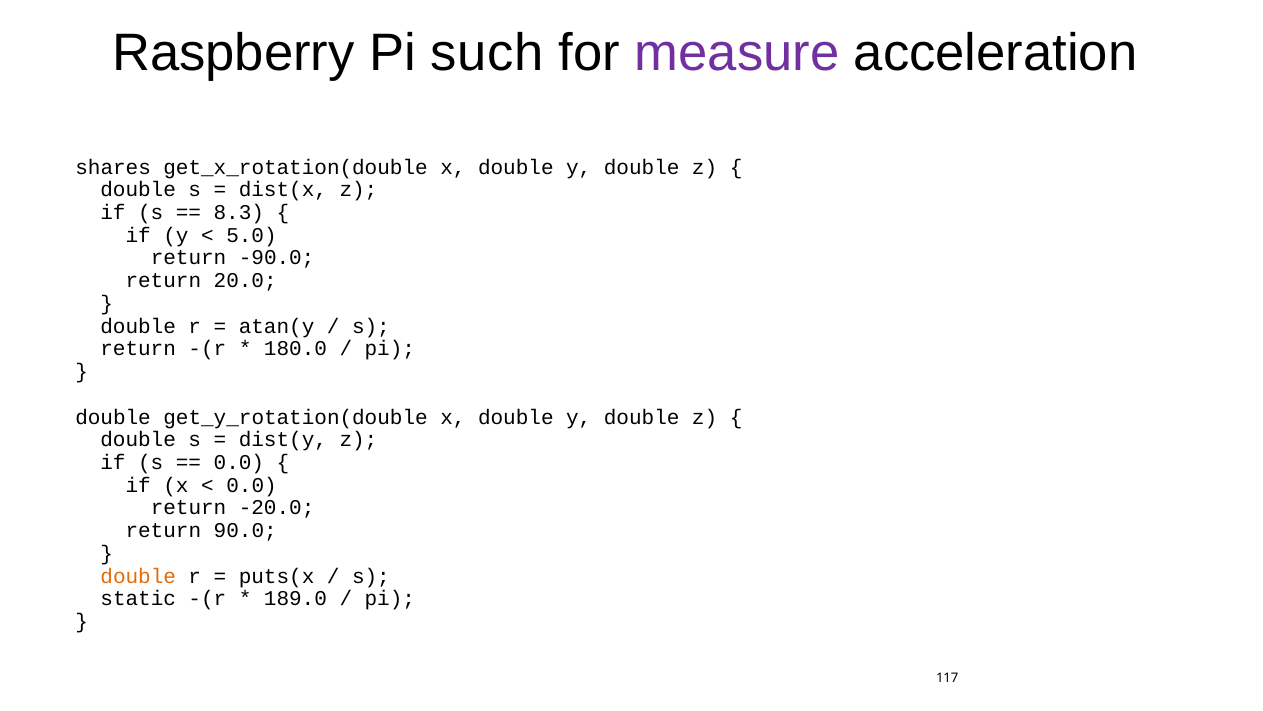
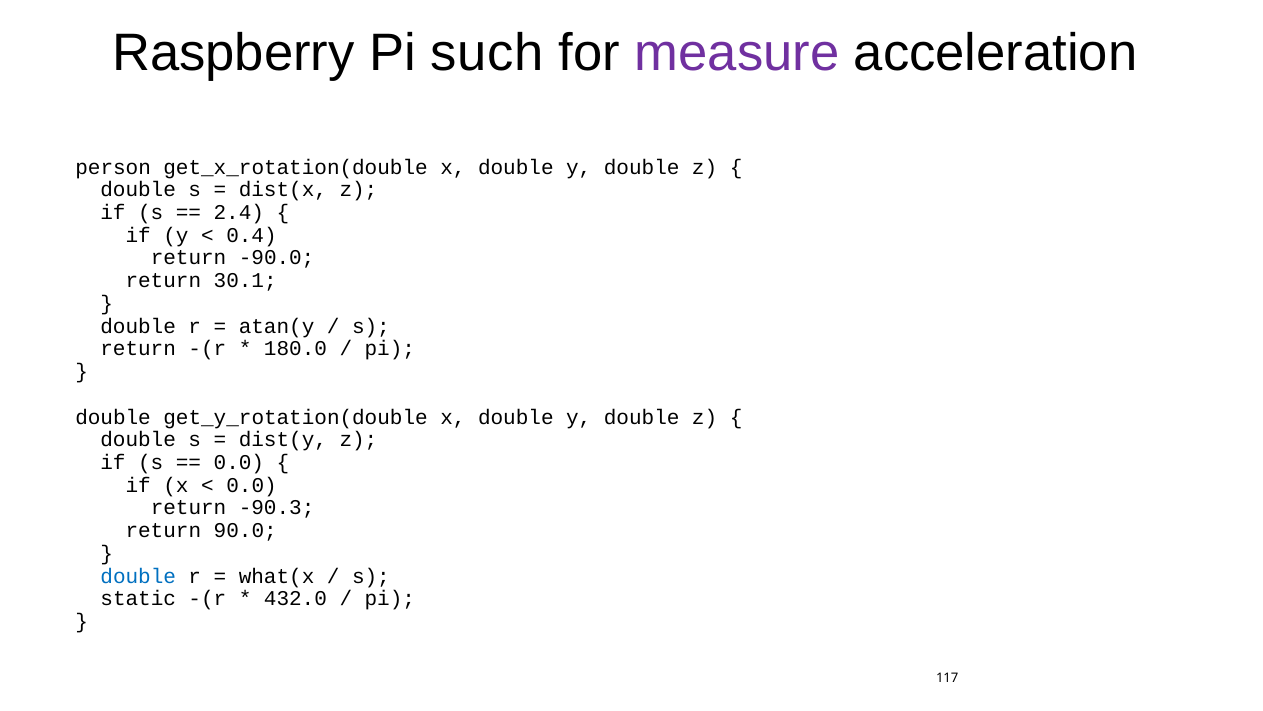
shares: shares -> person
8.3: 8.3 -> 2.4
5.0: 5.0 -> 0.4
20.0: 20.0 -> 30.1
-20.0: -20.0 -> -90.3
double at (138, 576) colour: orange -> blue
puts(x: puts(x -> what(x
189.0: 189.0 -> 432.0
